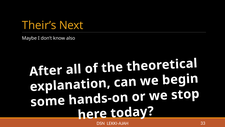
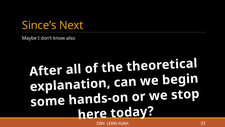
Their’s: Their’s -> Since’s
